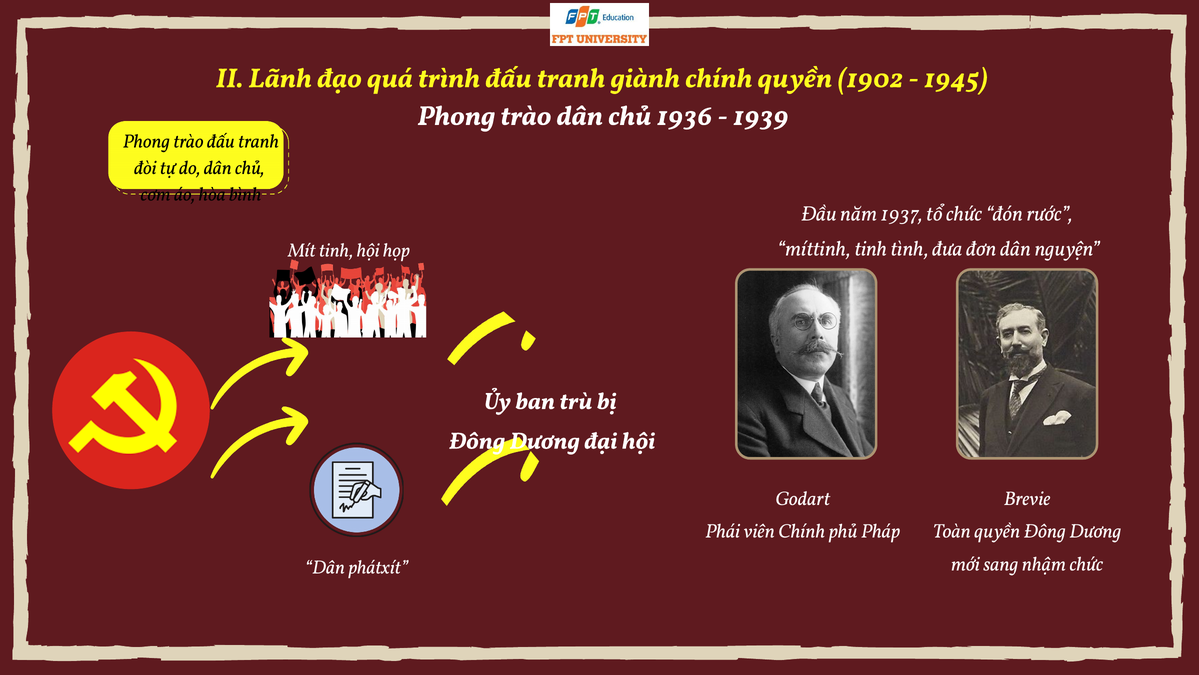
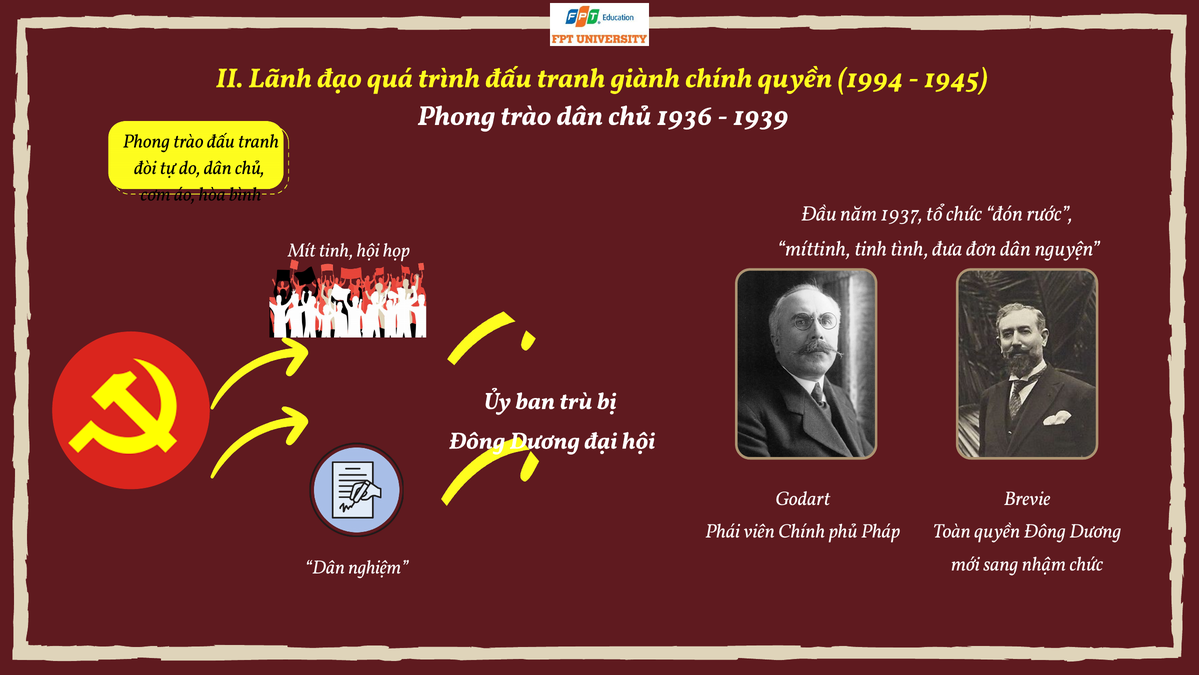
1902: 1902 -> 1994
phátxít: phátxít -> nghiệm
